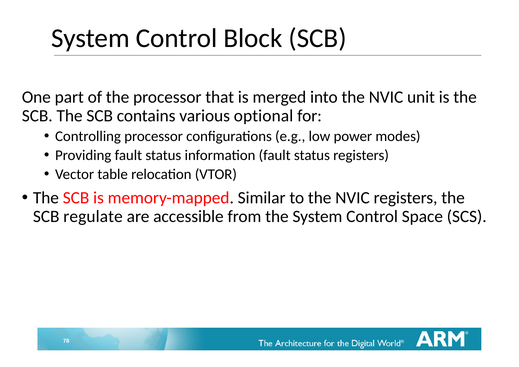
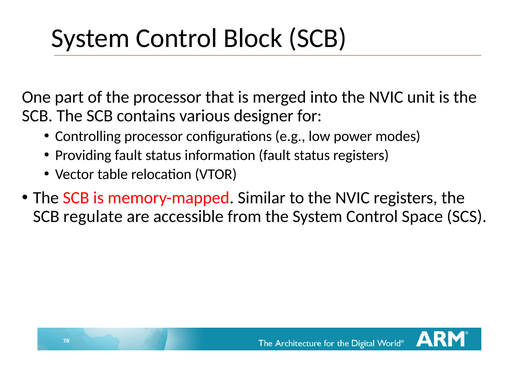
optional: optional -> designer
